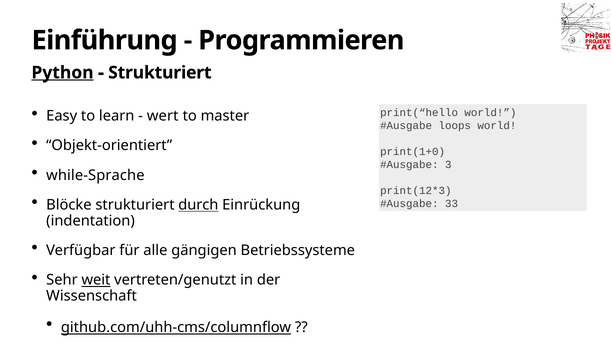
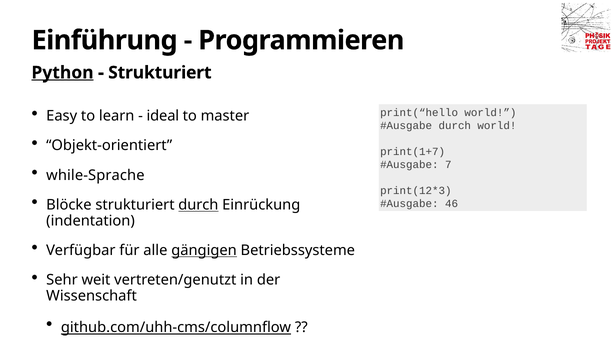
wert: wert -> ideal
loops at (455, 125): loops -> durch
print(1+0: print(1+0 -> print(1+7
3: 3 -> 7
33: 33 -> 46
gängigen underline: none -> present
weit underline: present -> none
